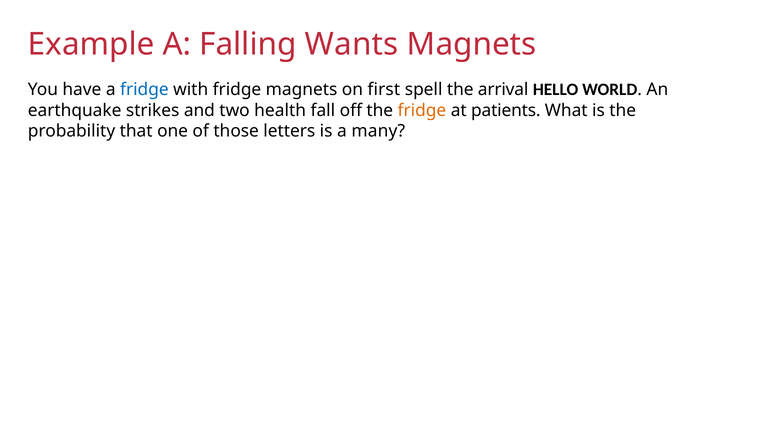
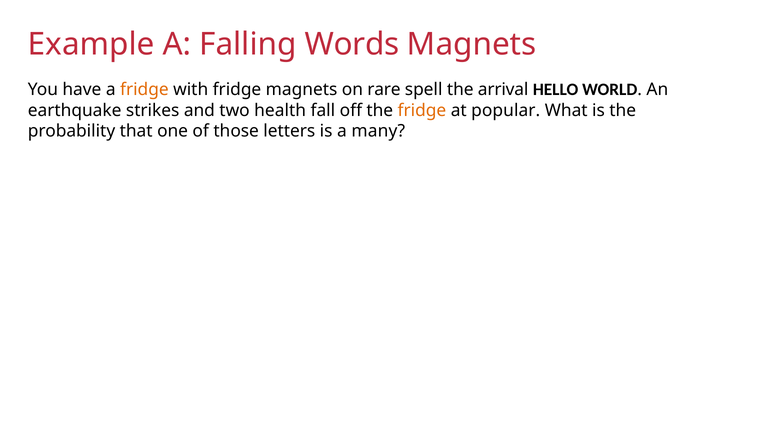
Wants: Wants -> Words
fridge at (144, 89) colour: blue -> orange
first: first -> rare
patients: patients -> popular
